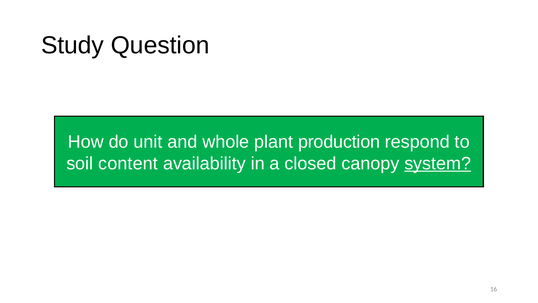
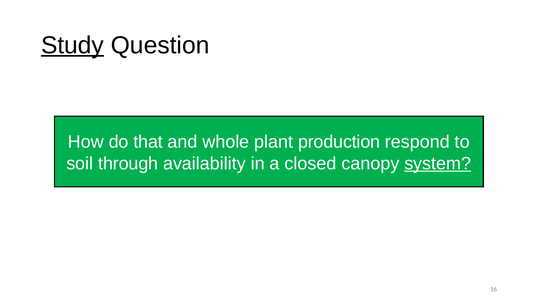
Study underline: none -> present
unit: unit -> that
content: content -> through
